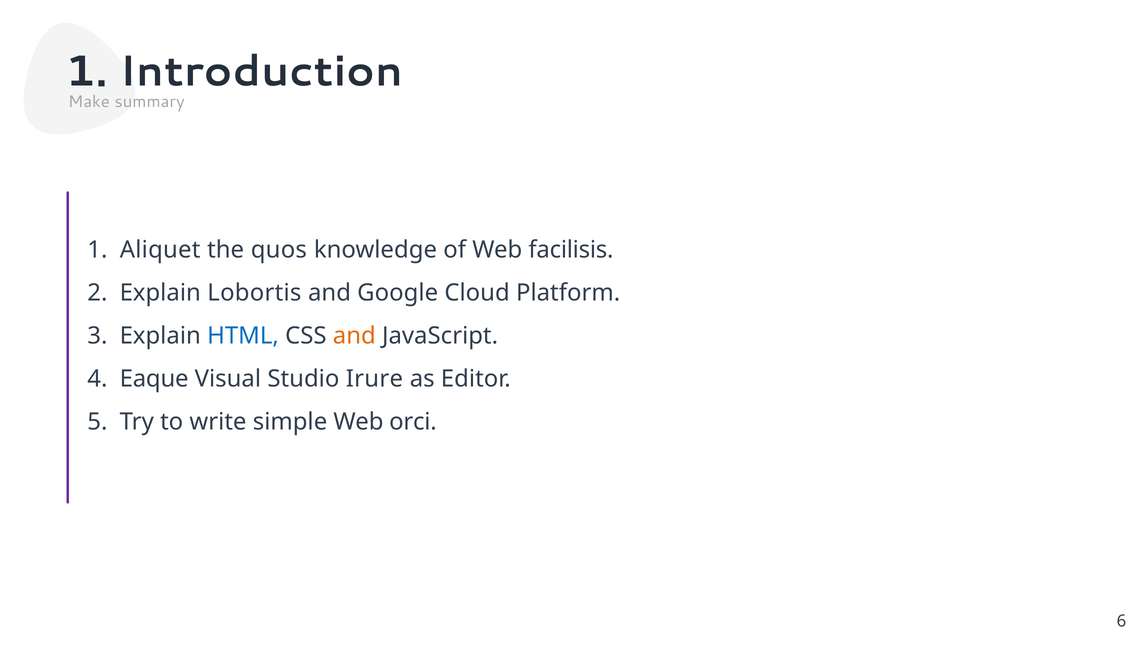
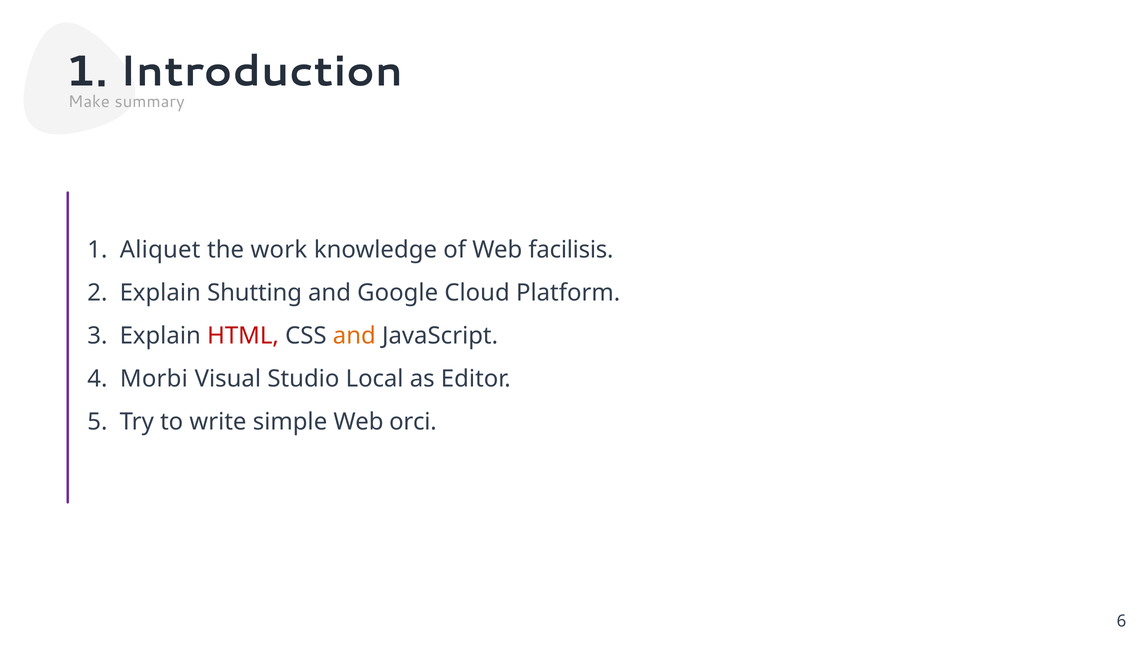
quos: quos -> work
Lobortis: Lobortis -> Shutting
HTML colour: blue -> red
Eaque: Eaque -> Morbi
Irure: Irure -> Local
